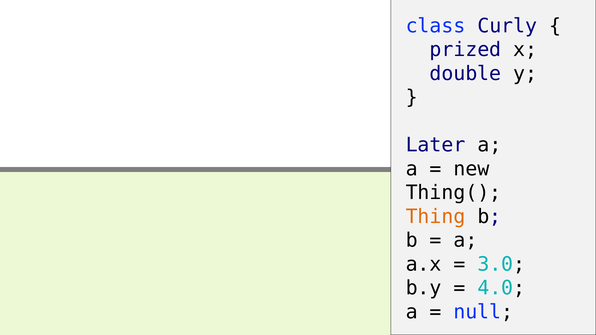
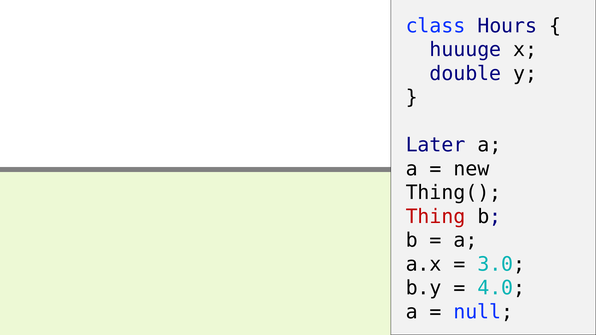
Curly: Curly -> Hours
prized: prized -> huuuge
Thing colour: orange -> red
